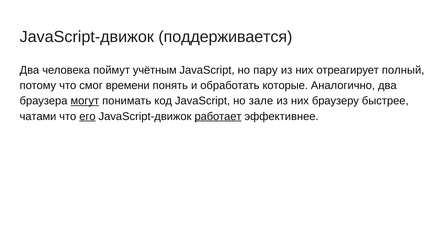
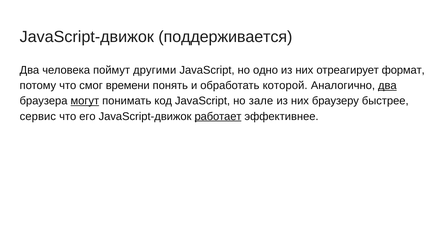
учётным: учётным -> другими
пару: пару -> одно
полный: полный -> формат
которые: которые -> которой
два at (387, 86) underline: none -> present
чатами: чатами -> сервис
его underline: present -> none
